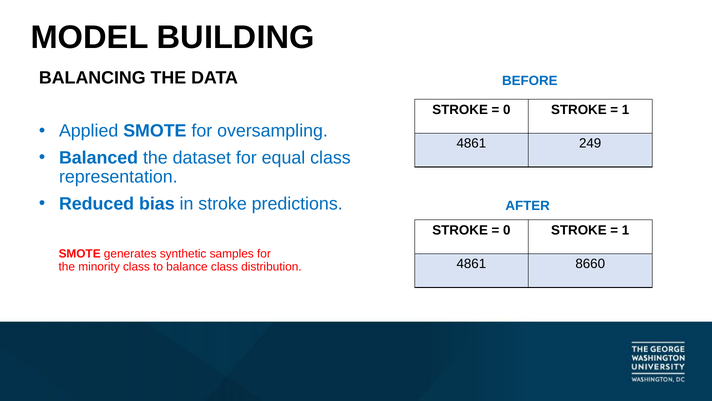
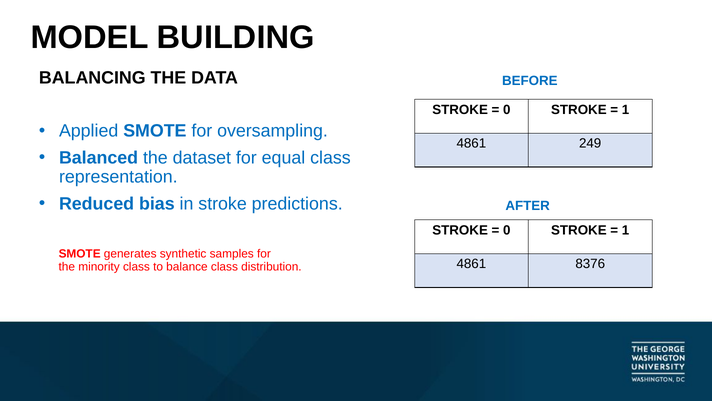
8660: 8660 -> 8376
